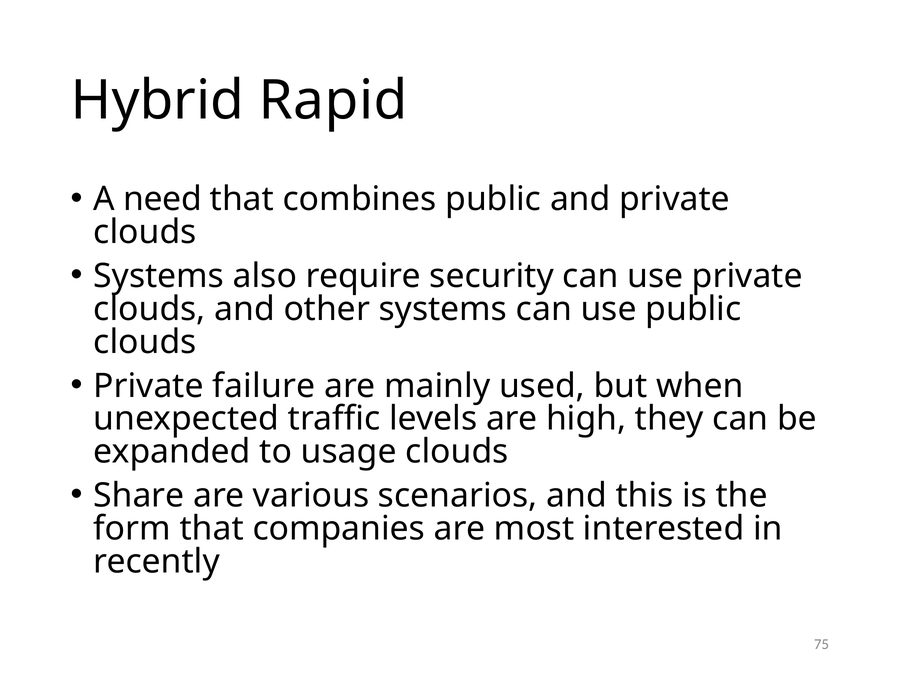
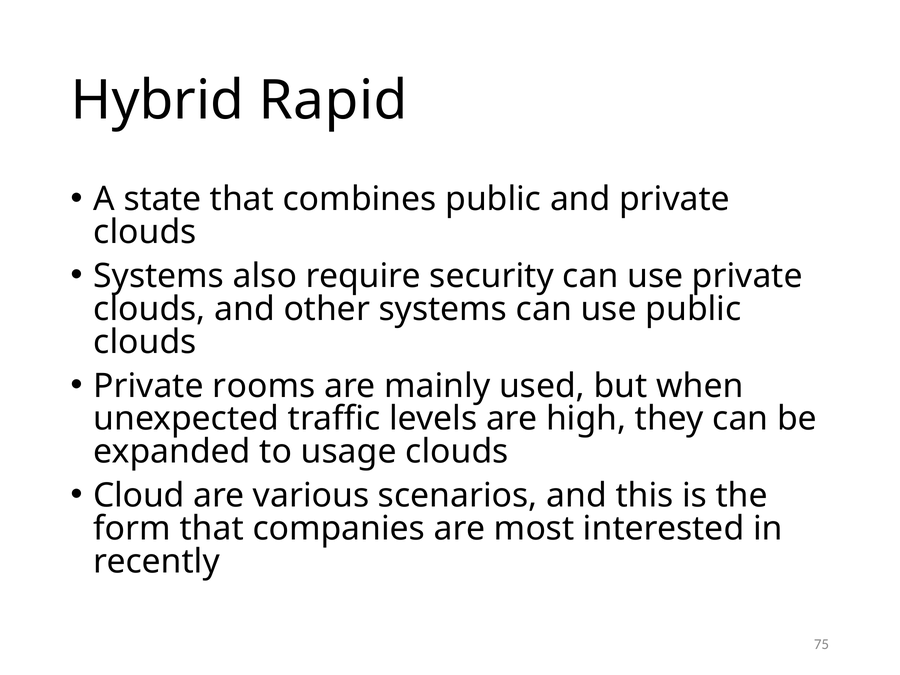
need: need -> state
failure: failure -> rooms
Share: Share -> Cloud
